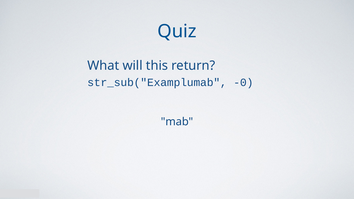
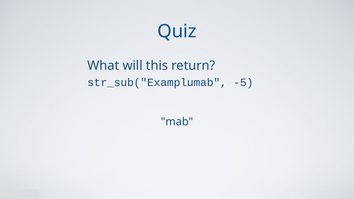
-0: -0 -> -5
